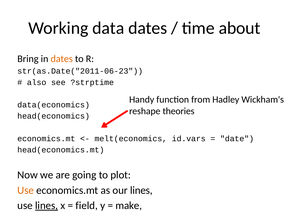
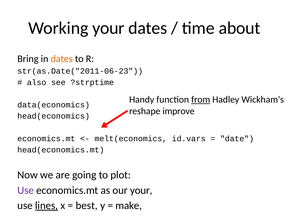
Working data: data -> your
from underline: none -> present
theories: theories -> improve
Use at (26, 190) colour: orange -> purple
our lines: lines -> your
field: field -> best
